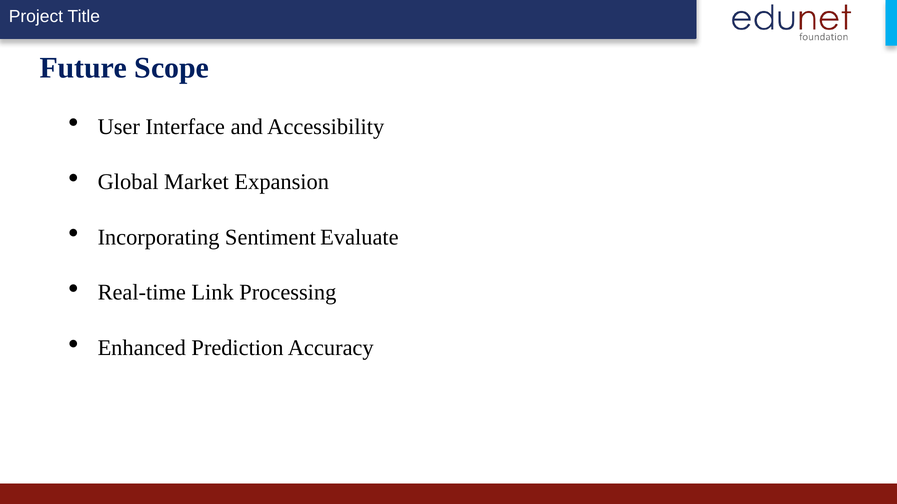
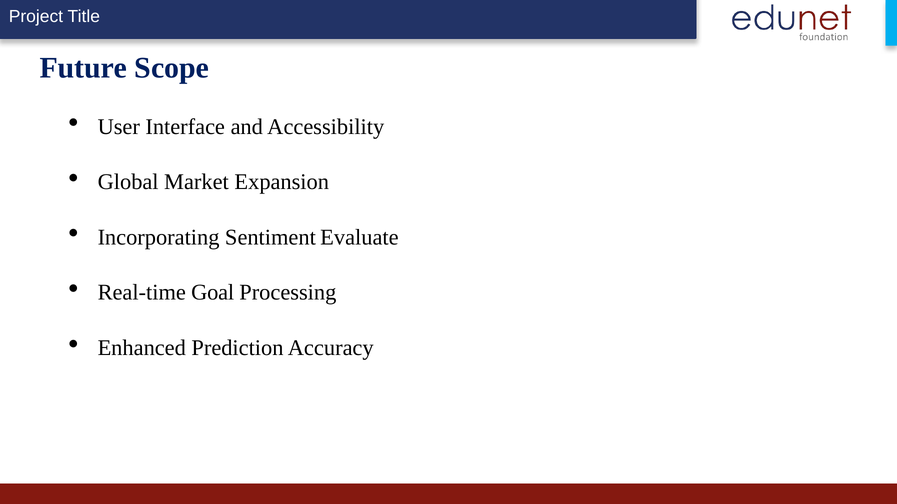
Link: Link -> Goal
